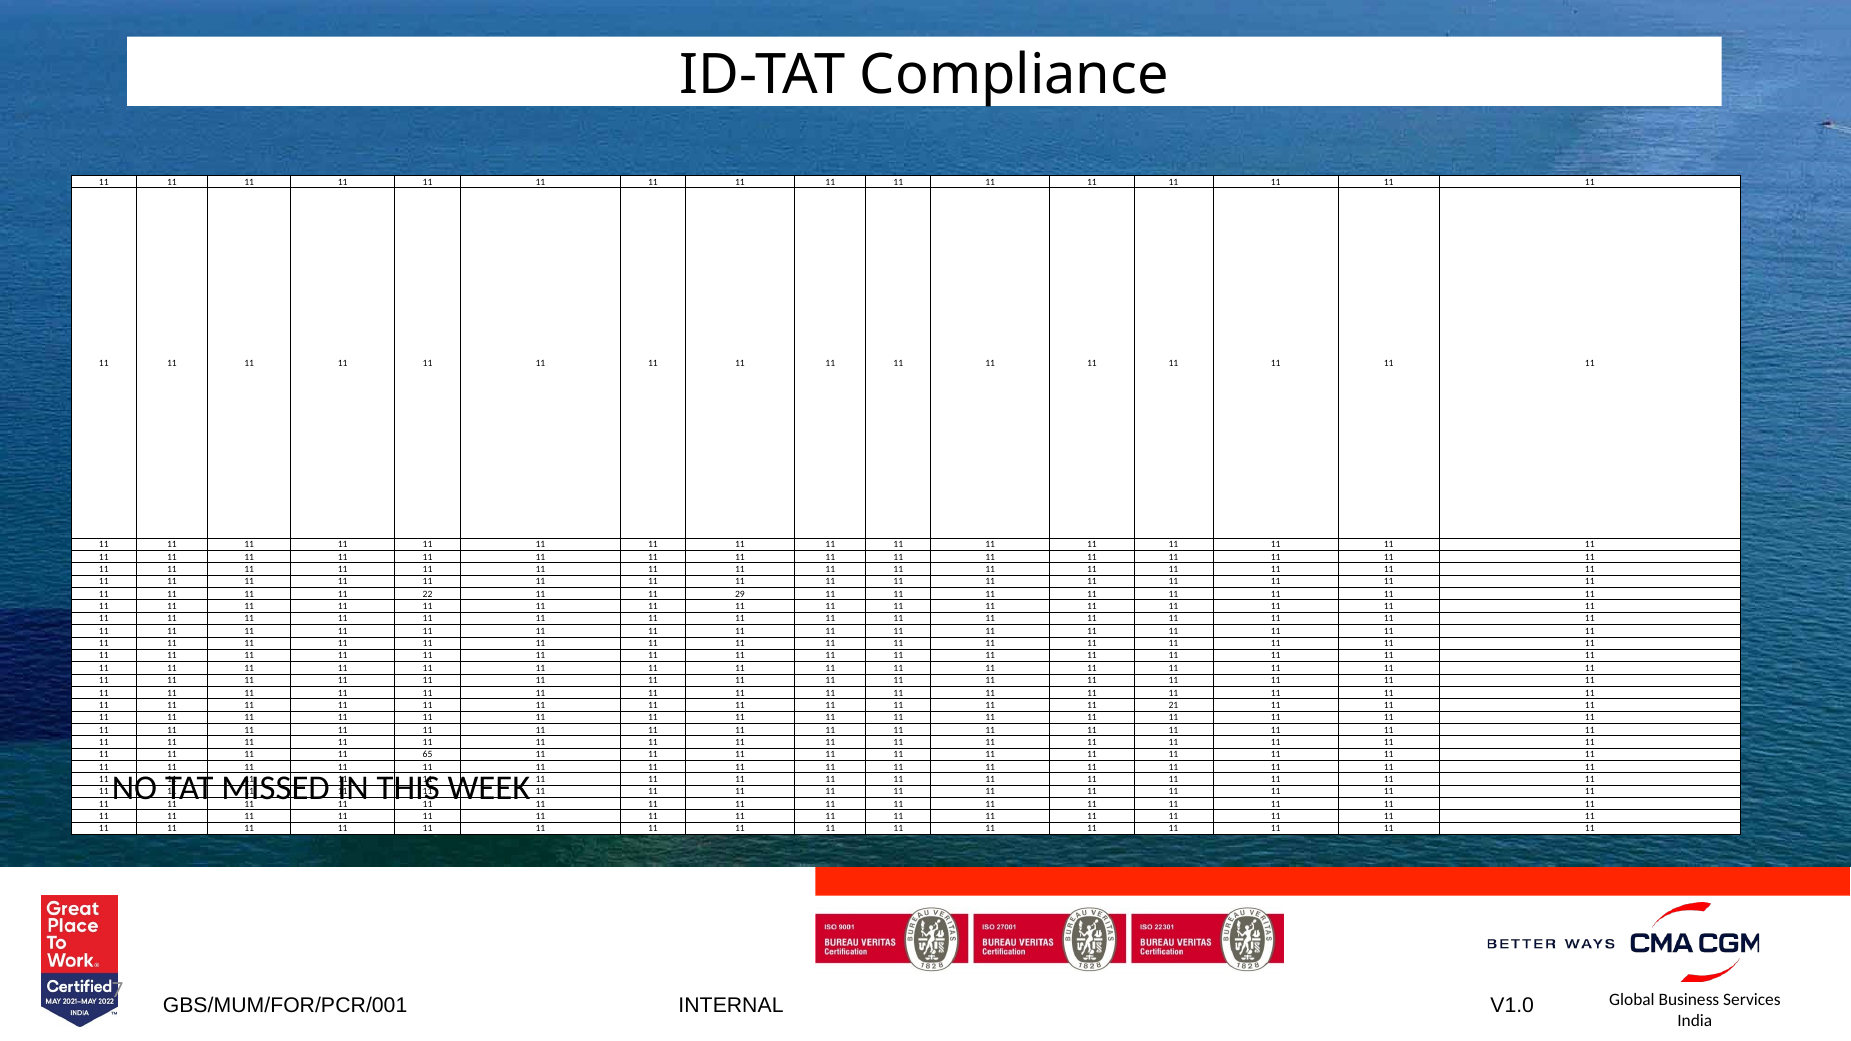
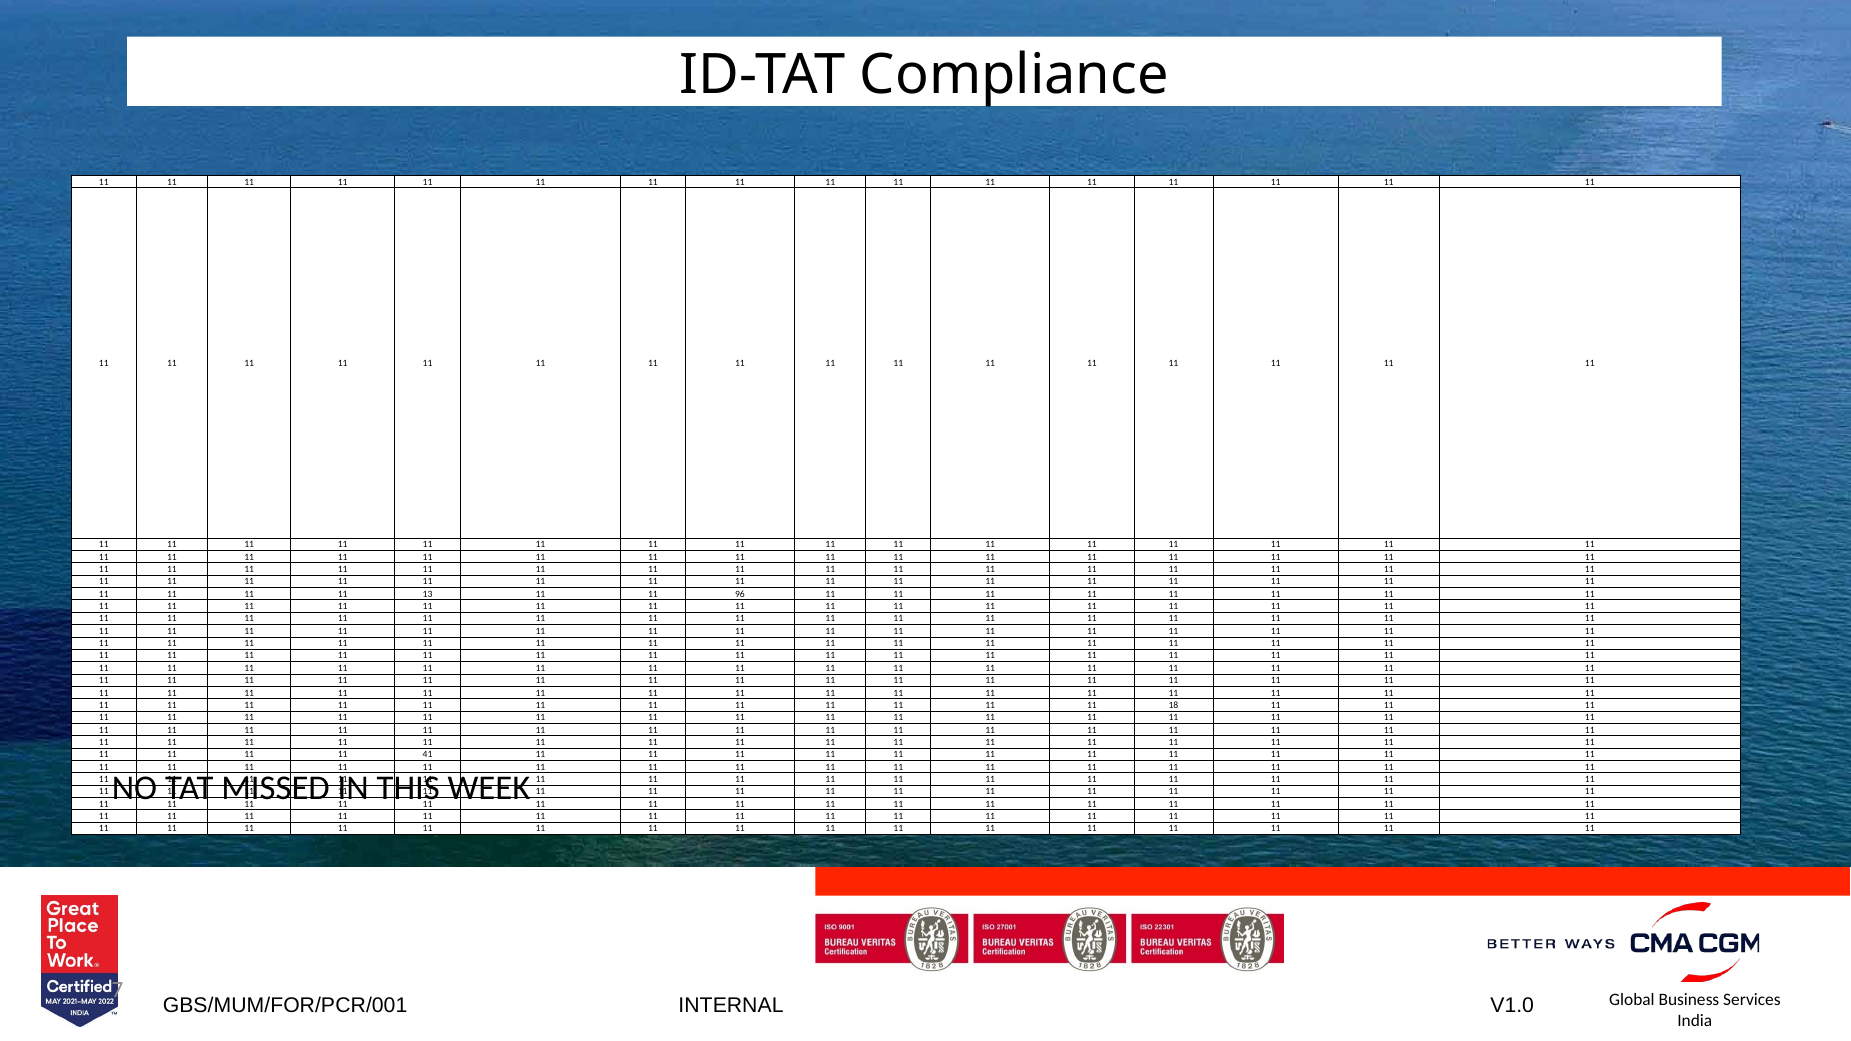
22: 22 -> 13
29: 29 -> 96
21: 21 -> 18
65: 65 -> 41
